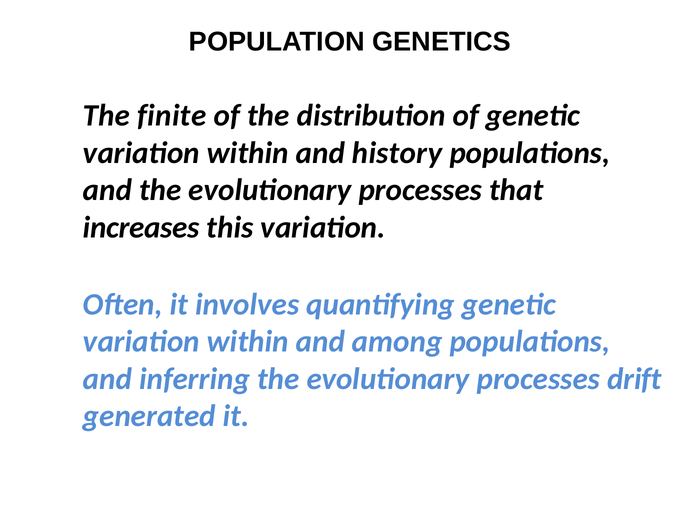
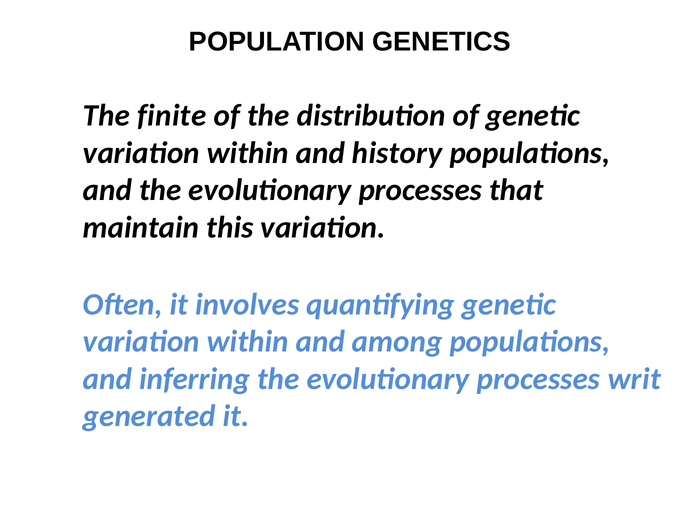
increases: increases -> maintain
drift: drift -> writ
